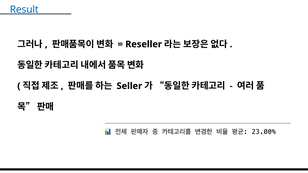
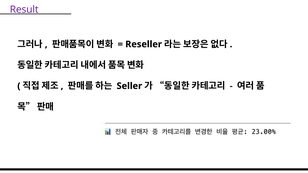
Result colour: blue -> purple
